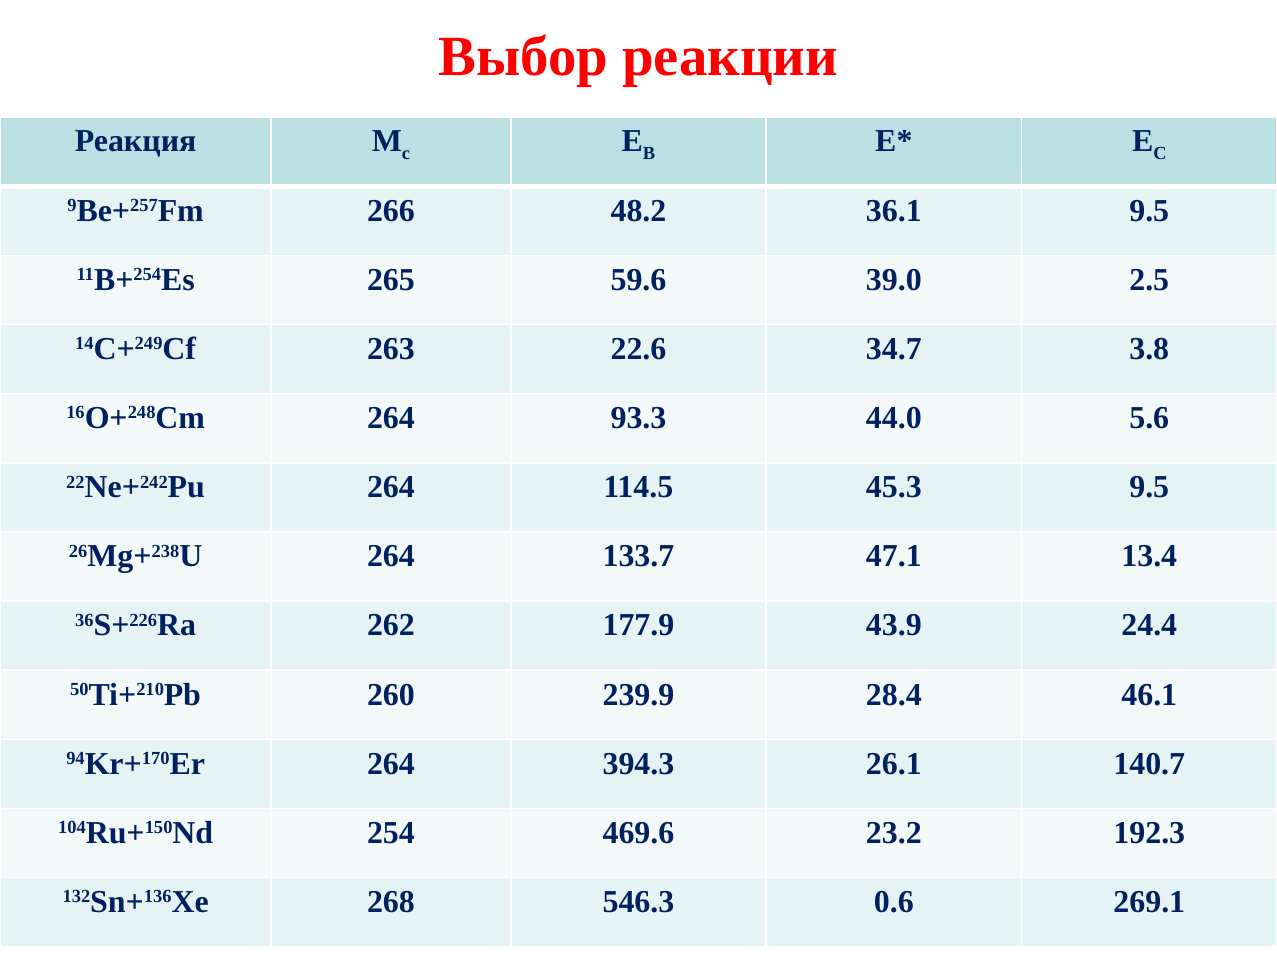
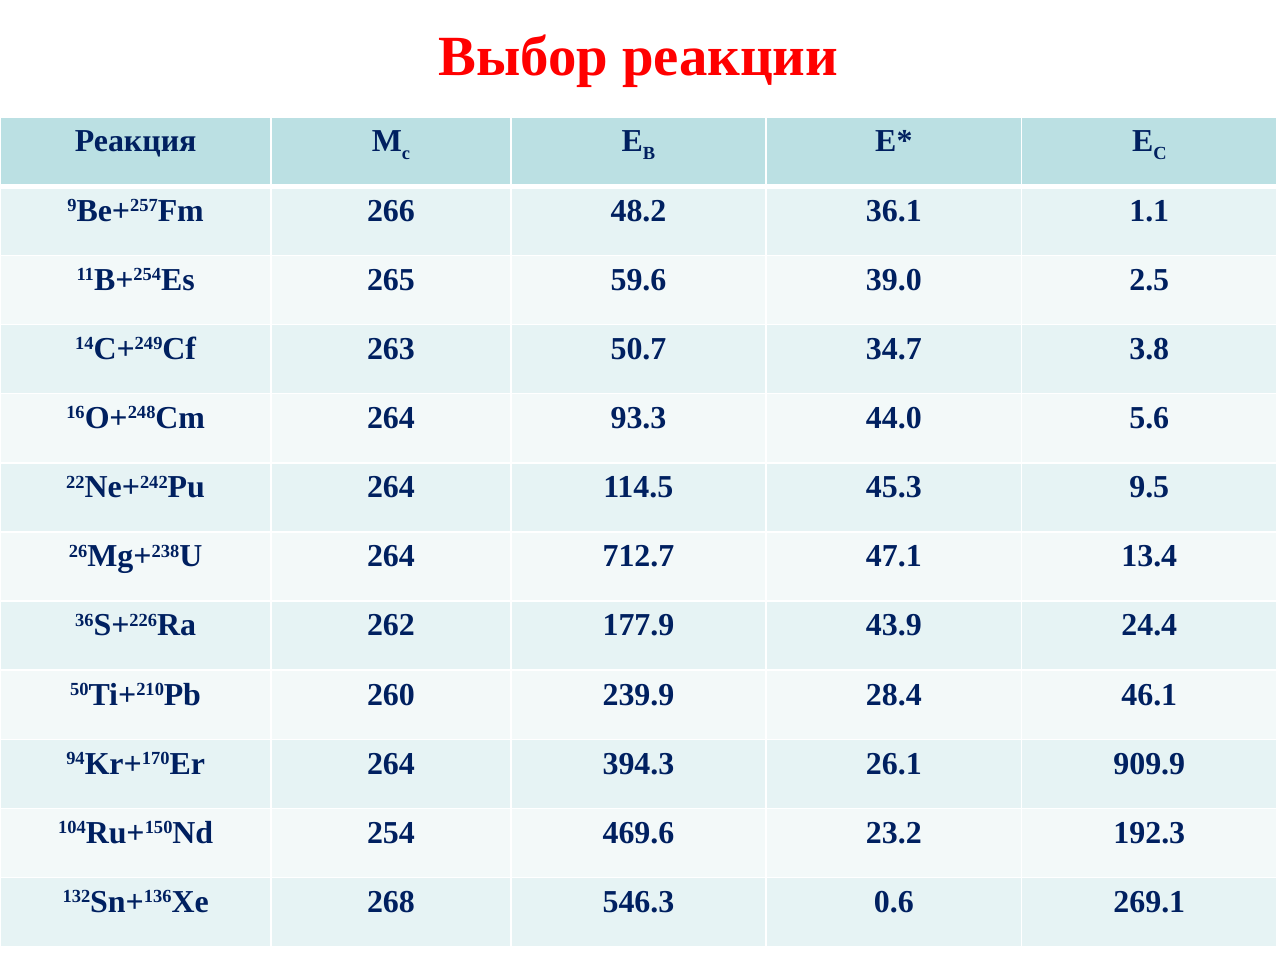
36.1 9.5: 9.5 -> 1.1
22.6: 22.6 -> 50.7
133.7: 133.7 -> 712.7
140.7: 140.7 -> 909.9
